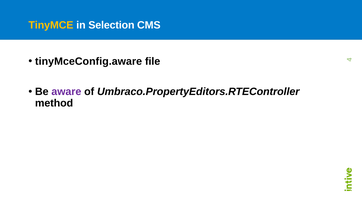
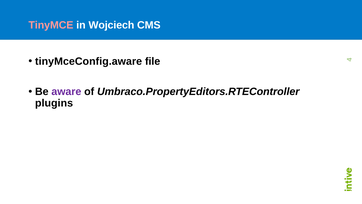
TinyMCE colour: yellow -> pink
Selection: Selection -> Wojciech
method: method -> plugins
